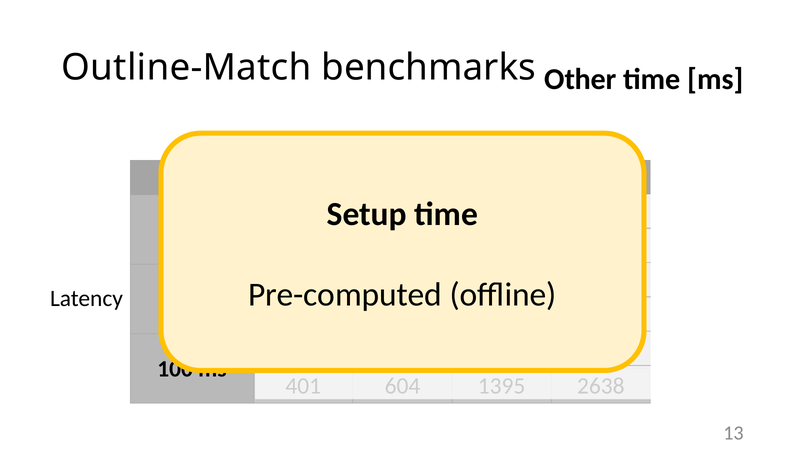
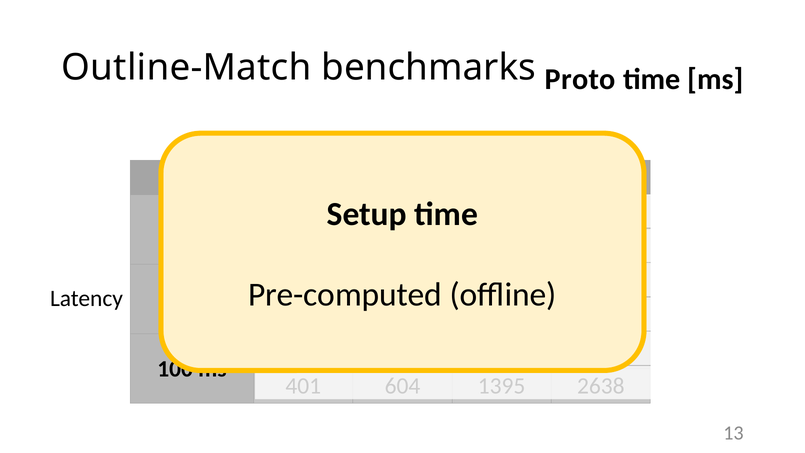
Other: Other -> Proto
